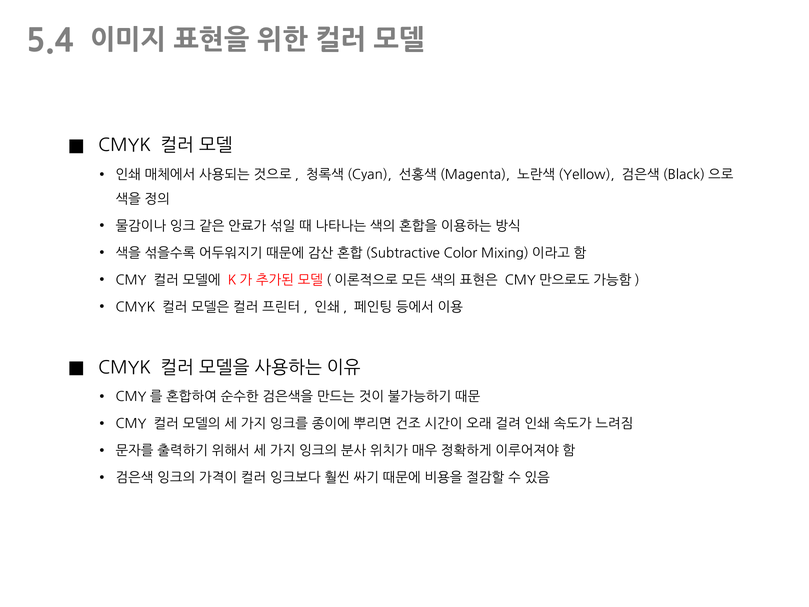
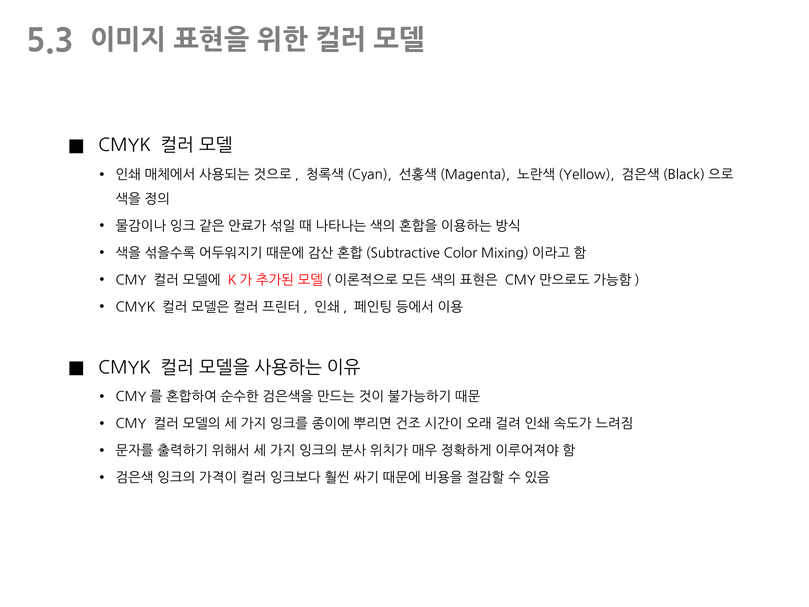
5.4: 5.4 -> 5.3
